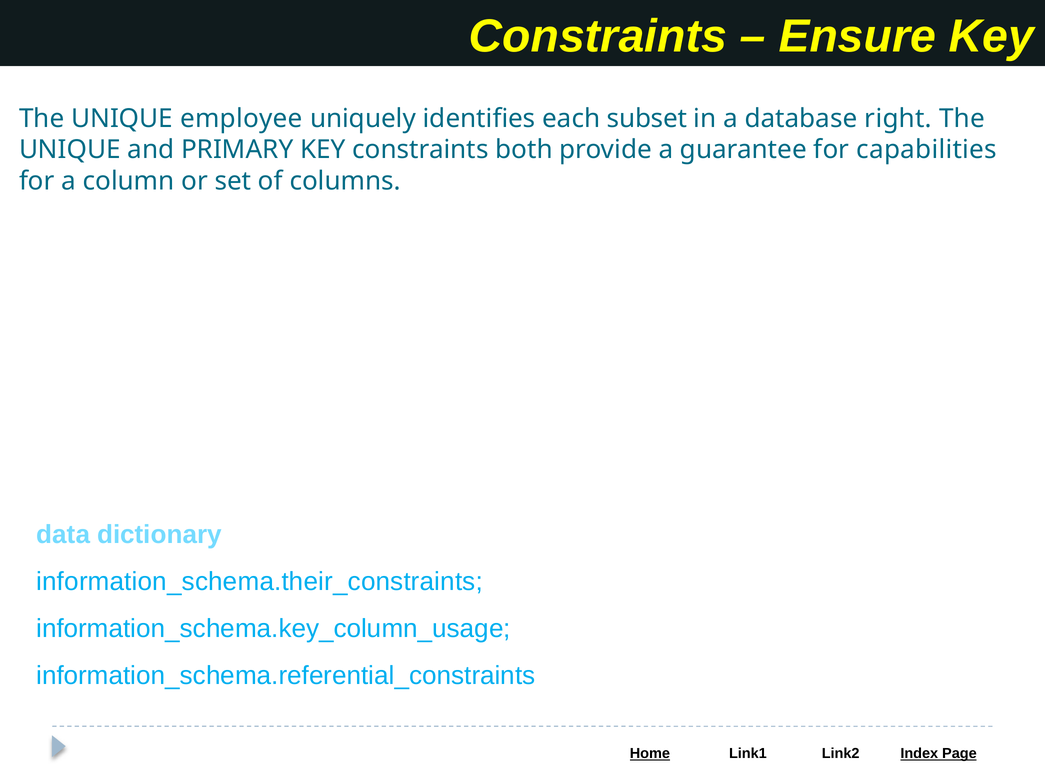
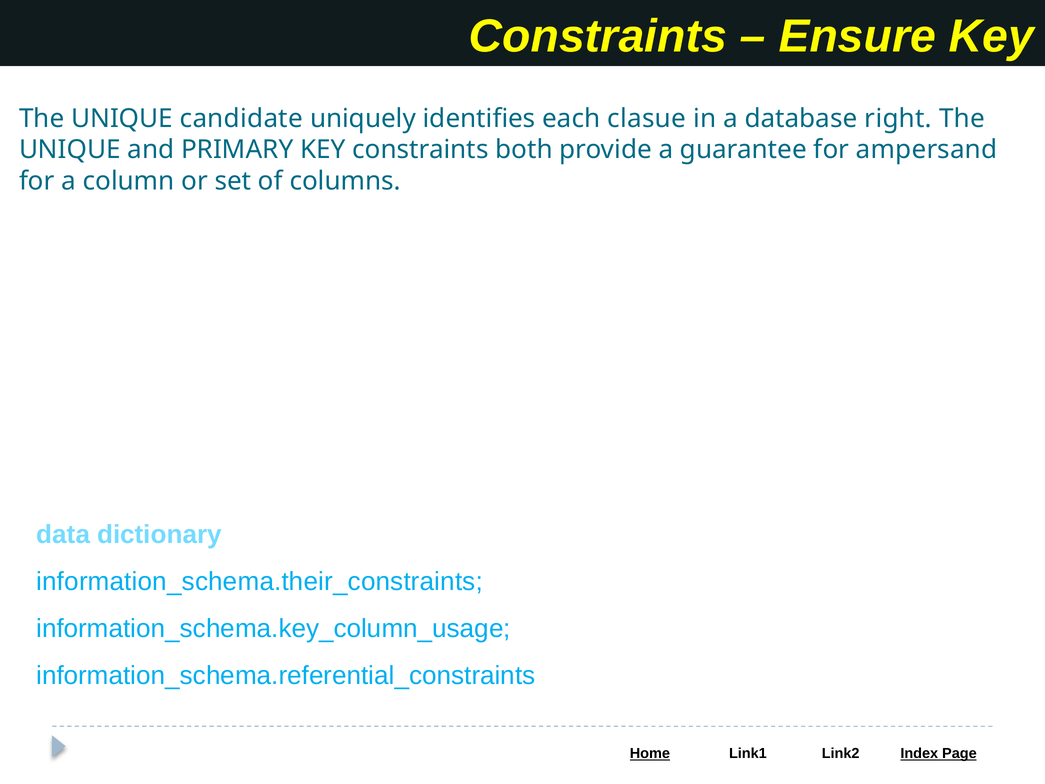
employee: employee -> candidate
subset: subset -> clasue
capabilities: capabilities -> ampersand
